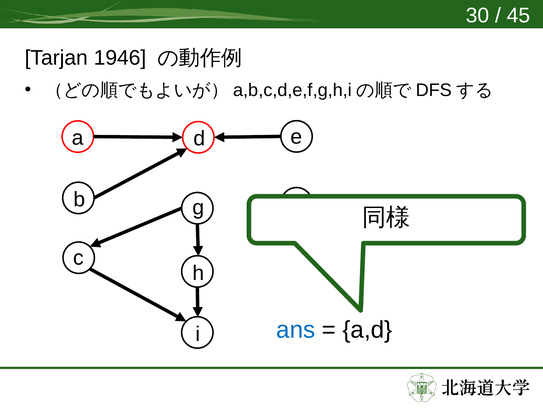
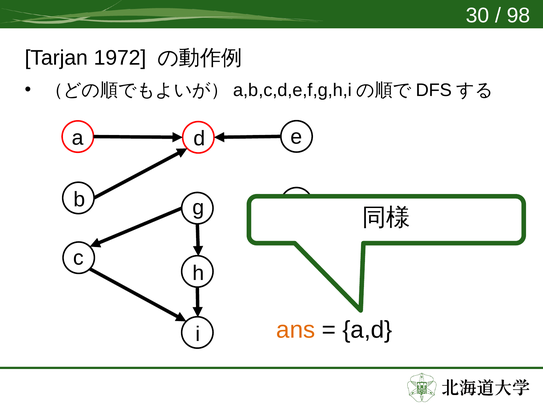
45: 45 -> 98
1946: 1946 -> 1972
ans colour: blue -> orange
